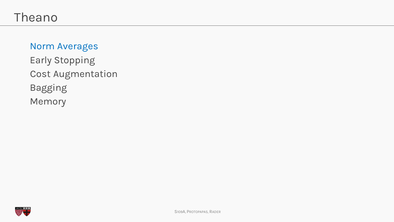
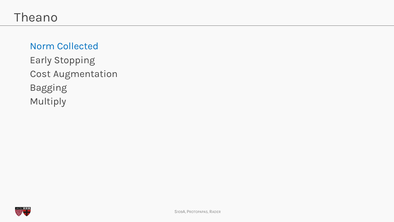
Averages: Averages -> Collected
Memory: Memory -> Multiply
